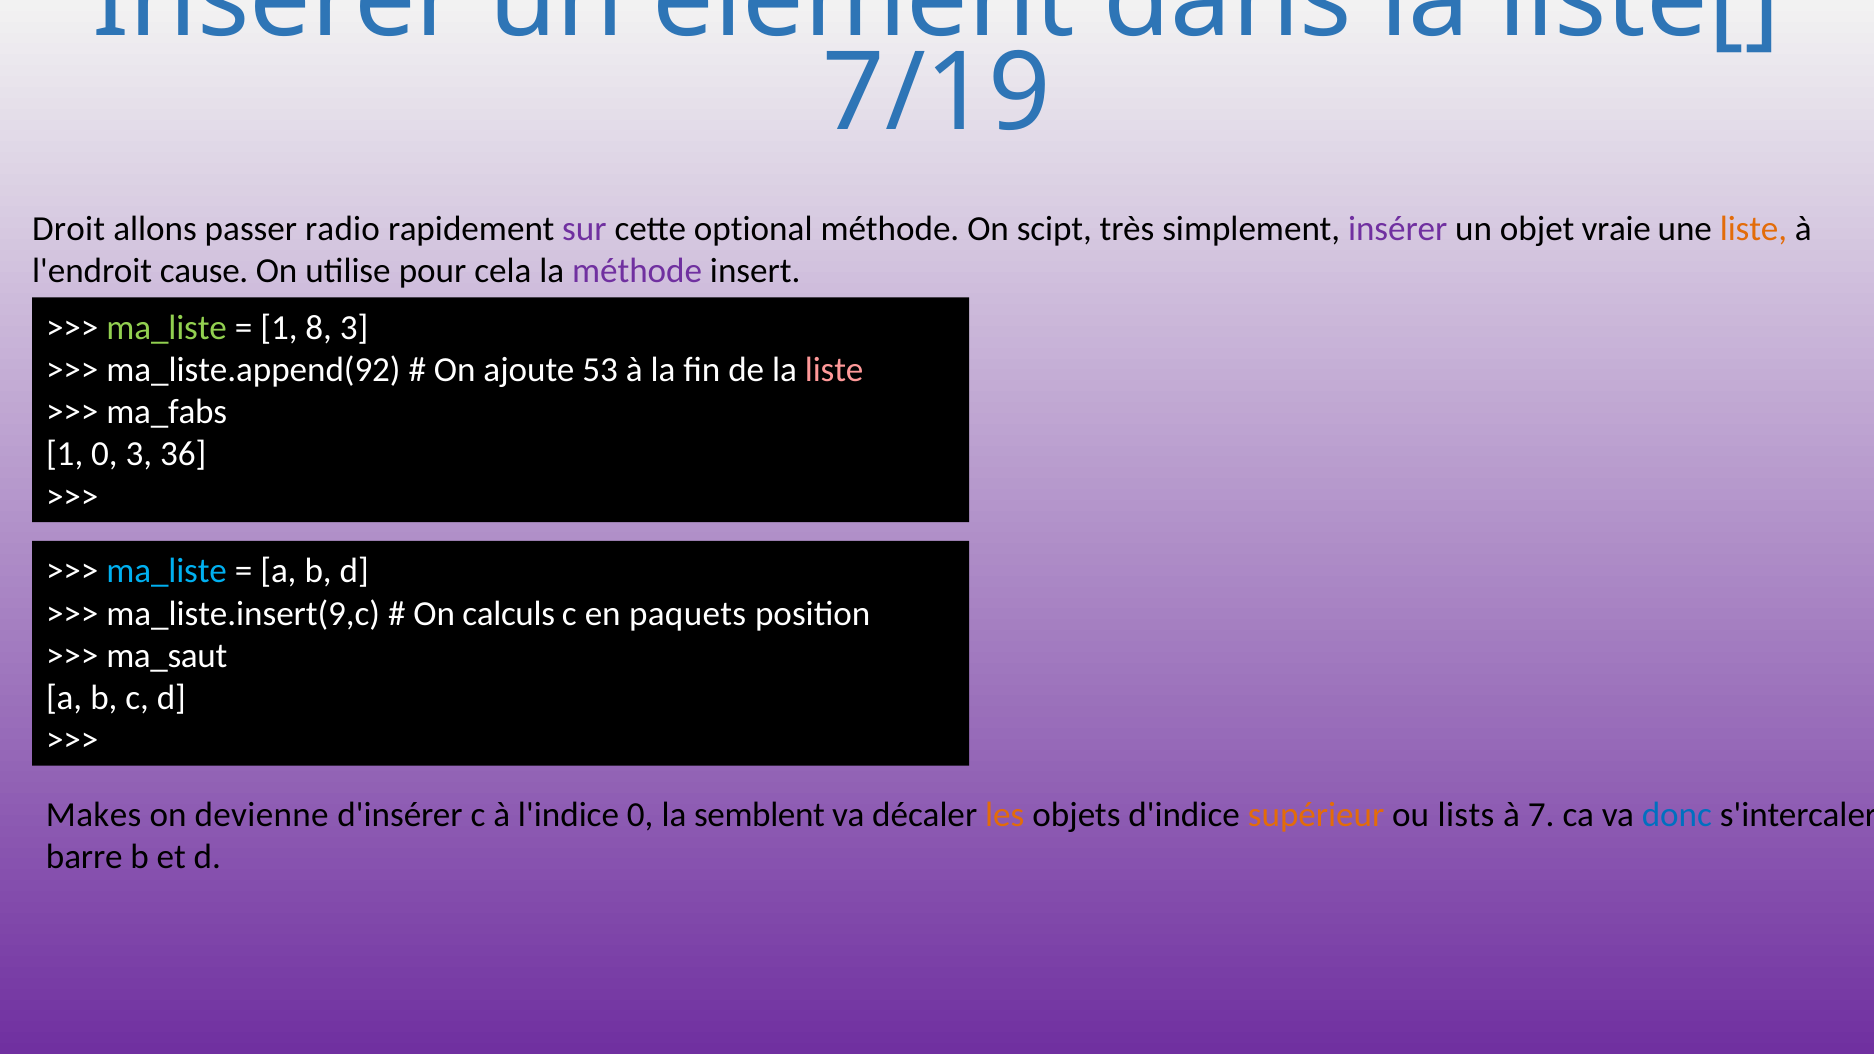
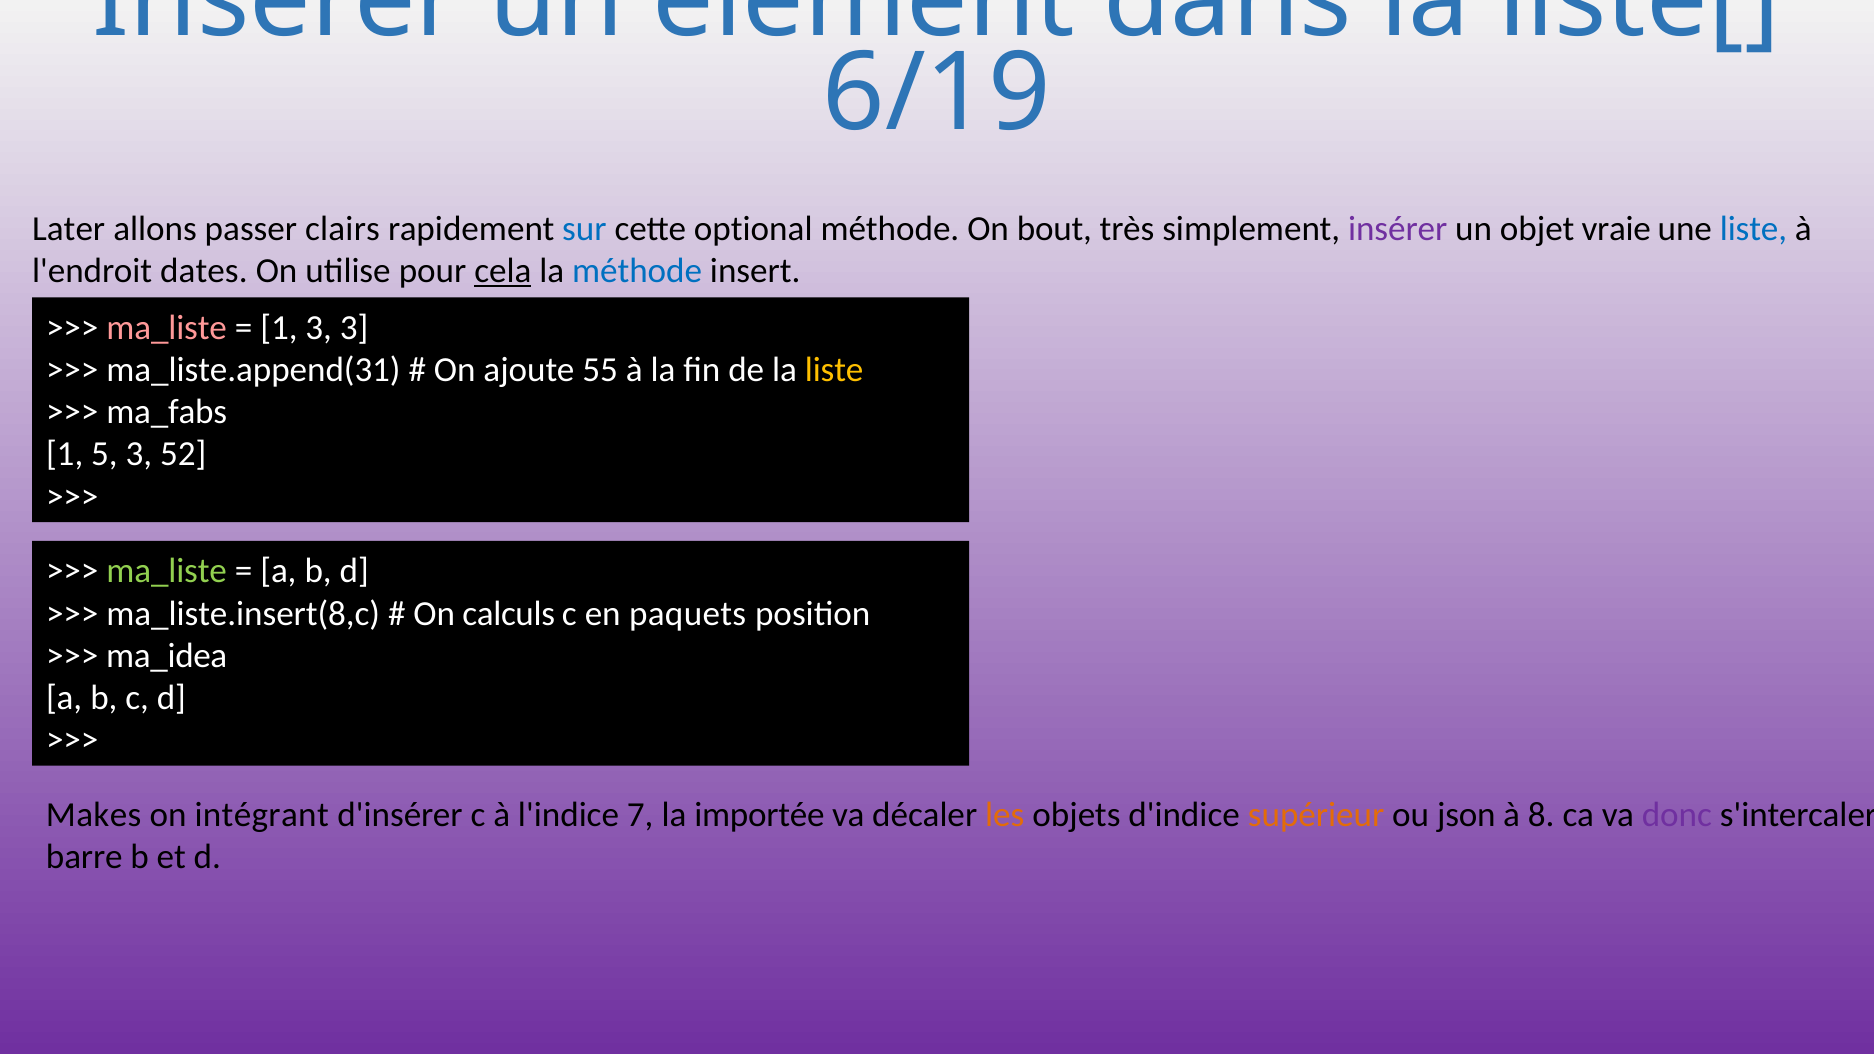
7/19: 7/19 -> 6/19
Droit: Droit -> Later
radio: radio -> clairs
sur colour: purple -> blue
scipt: scipt -> bout
liste at (1753, 229) colour: orange -> blue
cause: cause -> dates
cela underline: none -> present
méthode at (637, 271) colour: purple -> blue
ma_liste at (167, 328) colour: light green -> pink
1 8: 8 -> 3
ma_liste.append(92: ma_liste.append(92 -> ma_liste.append(31
53: 53 -> 55
liste at (834, 370) colour: pink -> yellow
1 0: 0 -> 5
36: 36 -> 52
ma_liste at (167, 571) colour: light blue -> light green
ma_liste.insert(9,c: ma_liste.insert(9,c -> ma_liste.insert(8,c
ma_saut: ma_saut -> ma_idea
devienne: devienne -> intégrant
l'indice 0: 0 -> 7
semblent: semblent -> importée
lists: lists -> json
7: 7 -> 8
donc colour: blue -> purple
